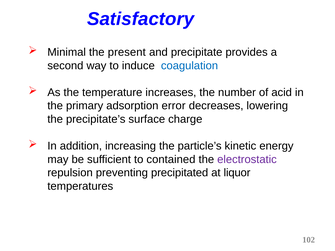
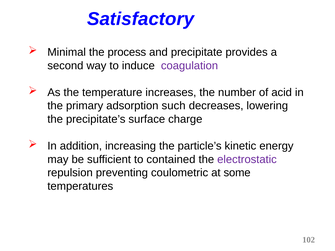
present: present -> process
coagulation colour: blue -> purple
error: error -> such
precipitated: precipitated -> coulometric
liquor: liquor -> some
